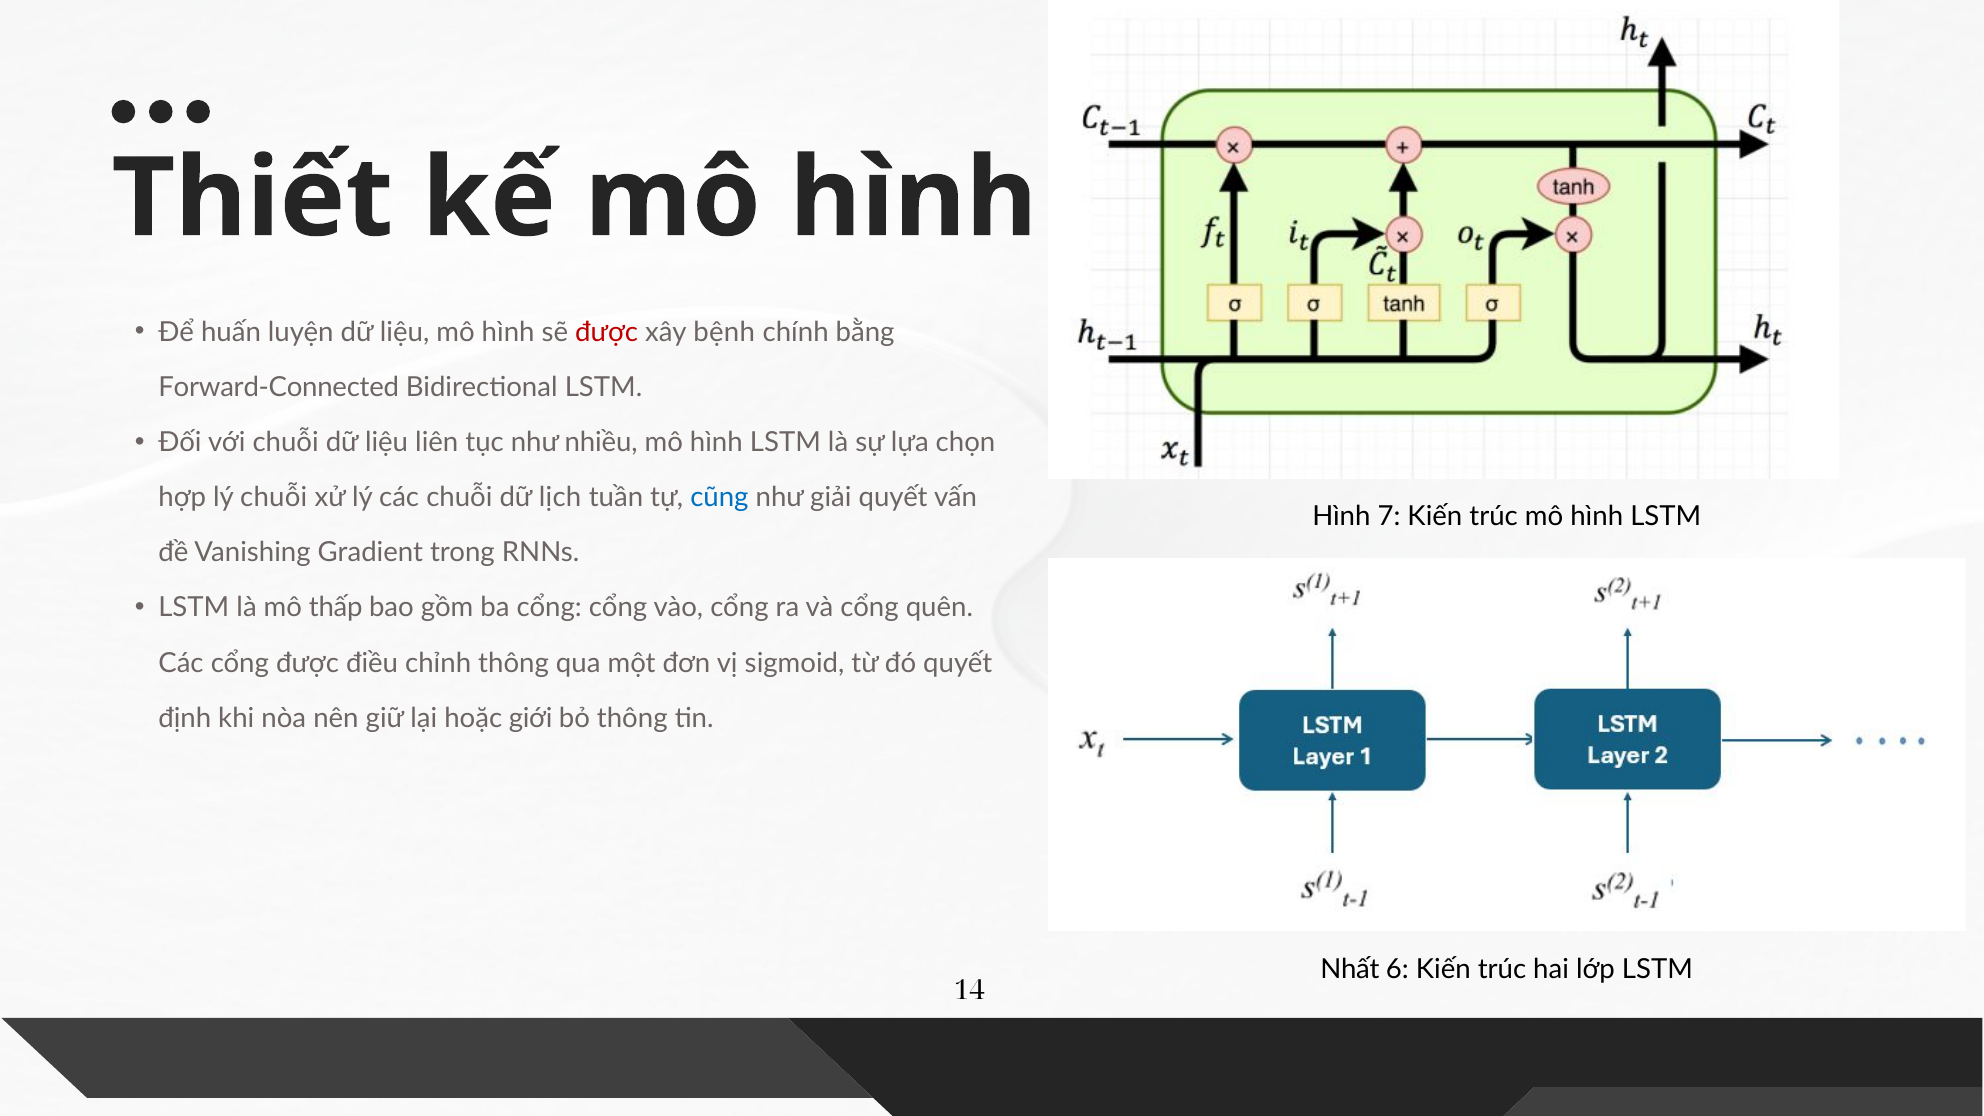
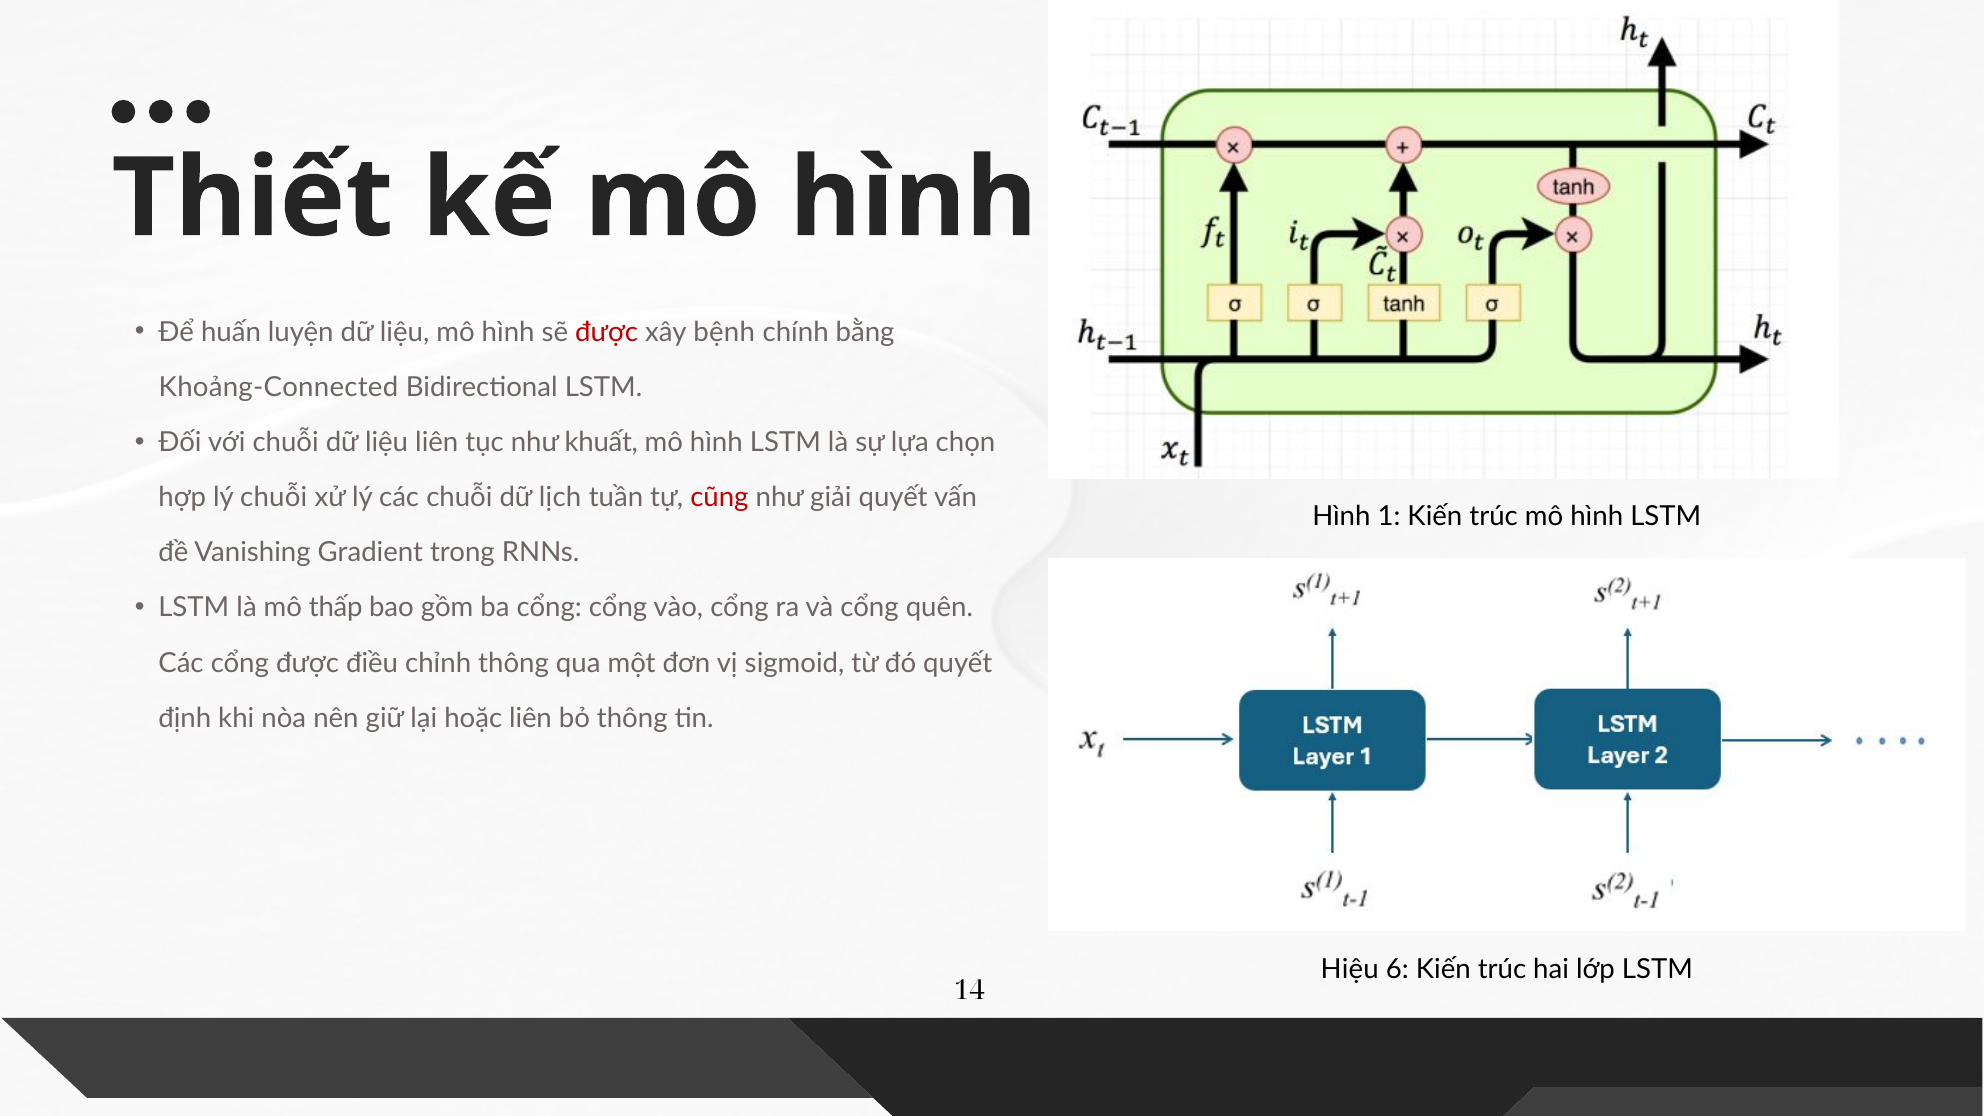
Forward-Connected: Forward-Connected -> Khoảng-Connected
nhiều: nhiều -> khuất
cũng colour: blue -> red
7: 7 -> 1
hoặc giới: giới -> liên
Nhất: Nhất -> Hiệu
